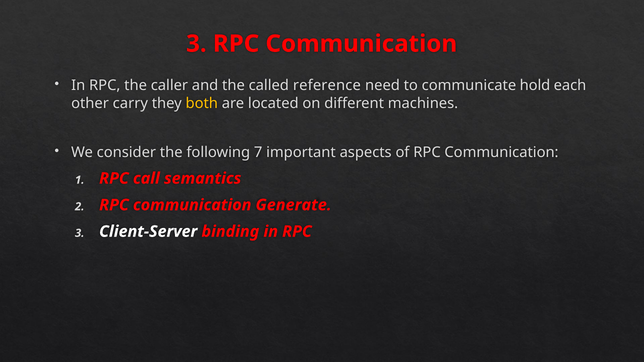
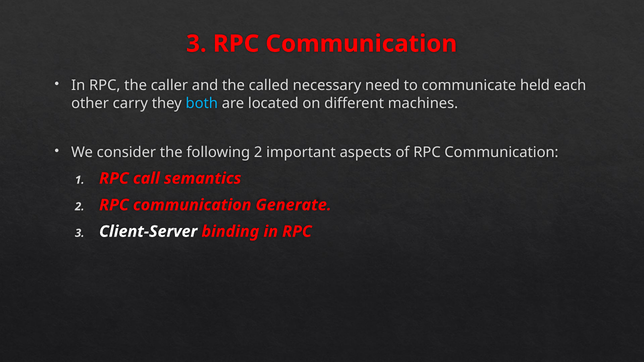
reference: reference -> necessary
hold: hold -> held
both colour: yellow -> light blue
following 7: 7 -> 2
